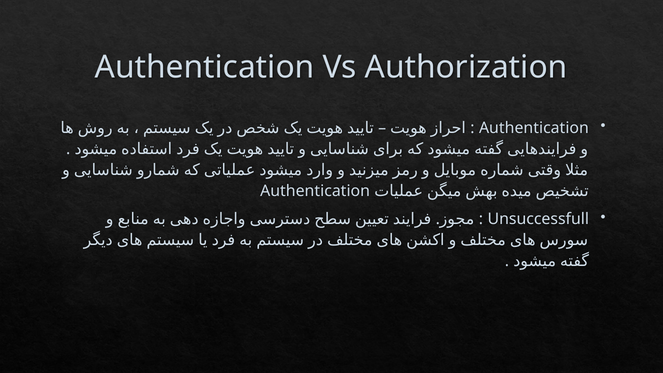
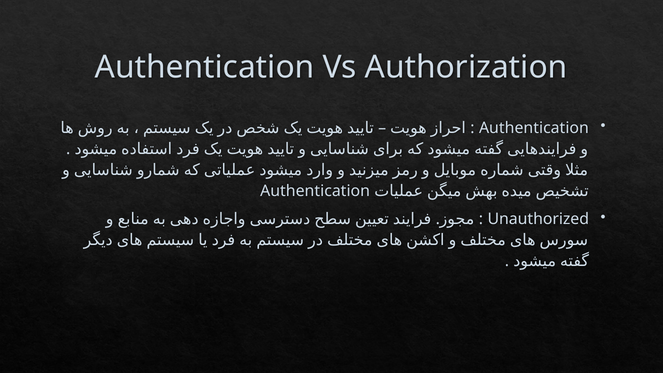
Unsuccessfull: Unsuccessfull -> Unauthorized
